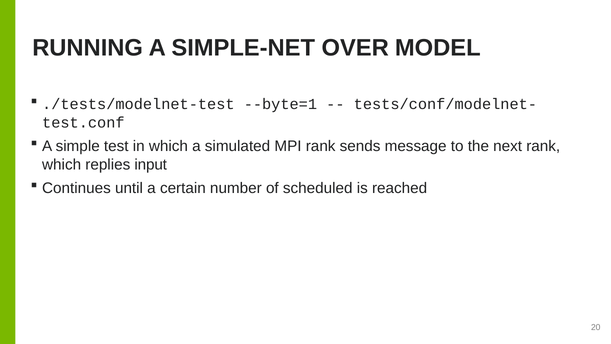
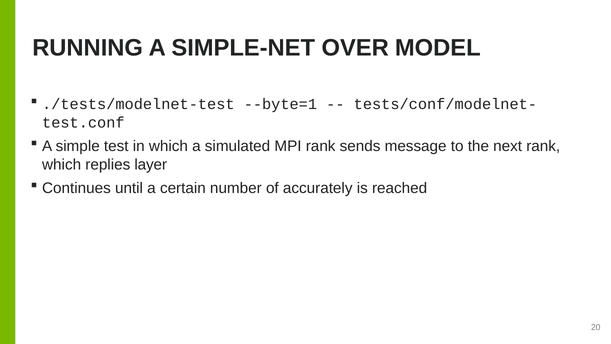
input: input -> layer
scheduled: scheduled -> accurately
